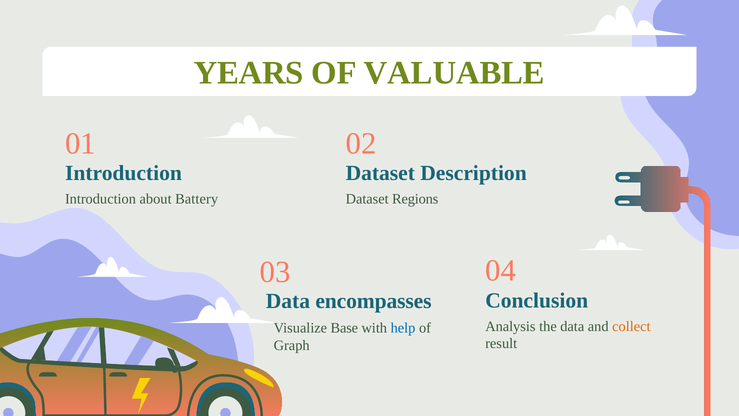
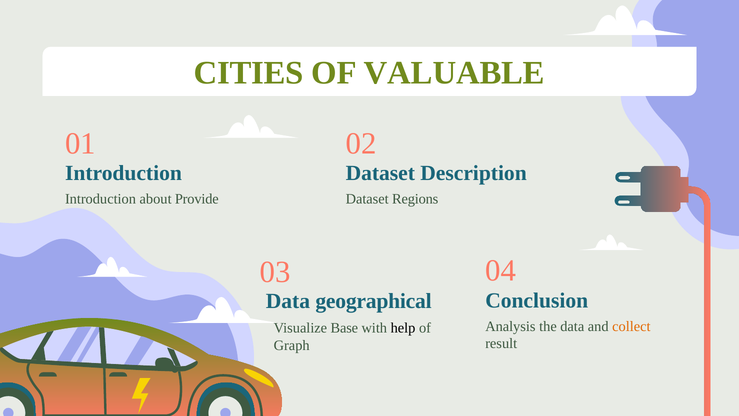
YEARS: YEARS -> CITIES
Battery: Battery -> Provide
encompasses: encompasses -> geographical
help colour: blue -> black
